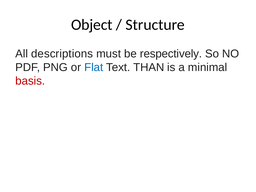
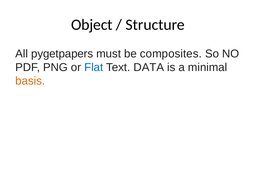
descriptions: descriptions -> pygetpapers
respectively: respectively -> composites
THAN: THAN -> DATA
basis colour: red -> orange
